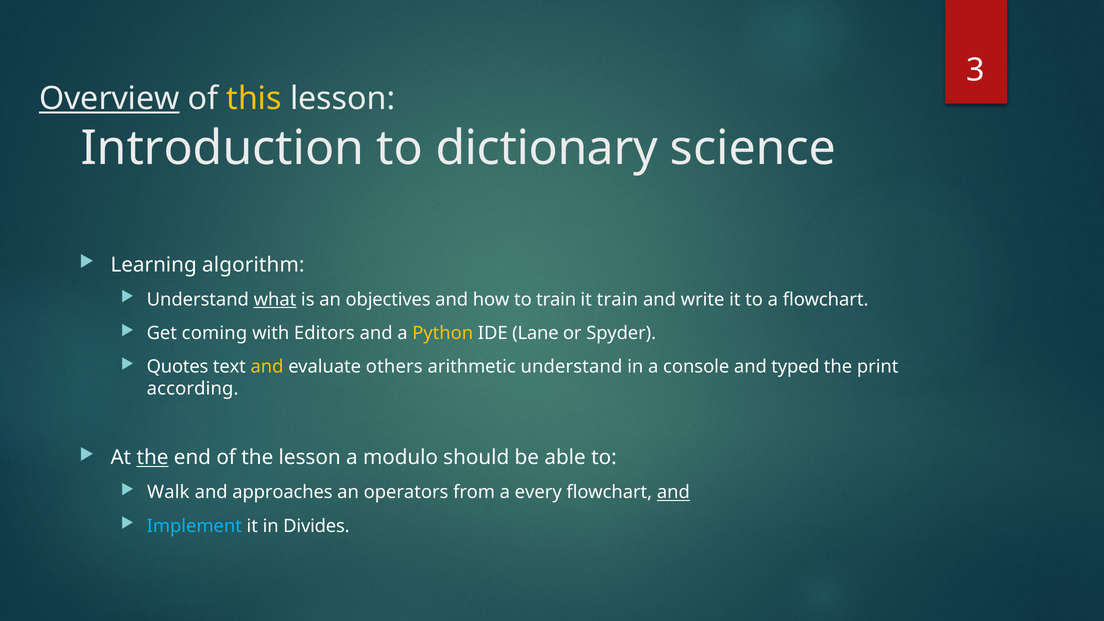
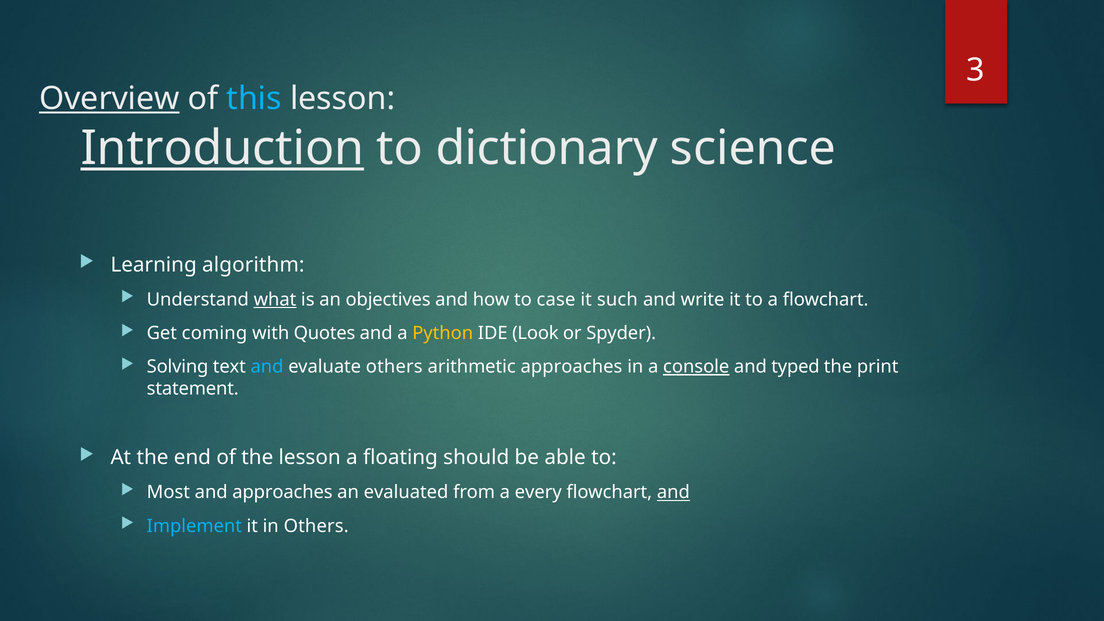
this colour: yellow -> light blue
Introduction underline: none -> present
to train: train -> case
it train: train -> such
Editors: Editors -> Quotes
Lane: Lane -> Look
Quotes: Quotes -> Solving
and at (267, 367) colour: yellow -> light blue
arithmetic understand: understand -> approaches
console underline: none -> present
according: according -> statement
the at (153, 458) underline: present -> none
modulo: modulo -> floating
Walk: Walk -> Most
operators: operators -> evaluated
in Divides: Divides -> Others
